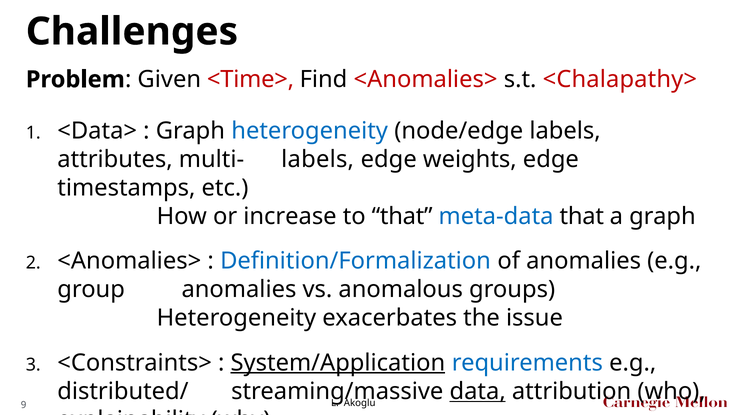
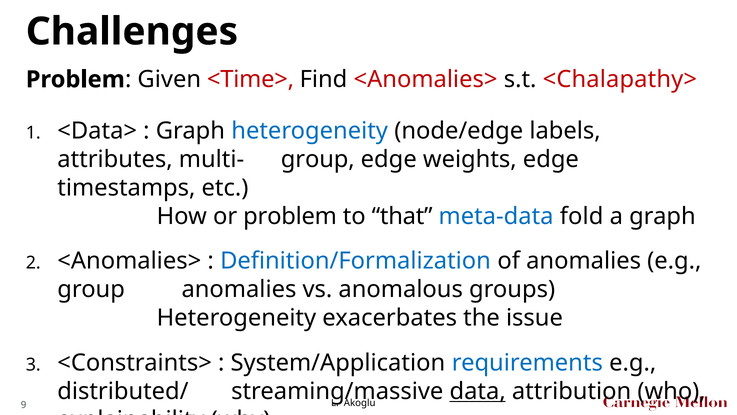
multi- labels: labels -> group
or increase: increase -> problem
meta-data that: that -> fold
System/Application underline: present -> none
